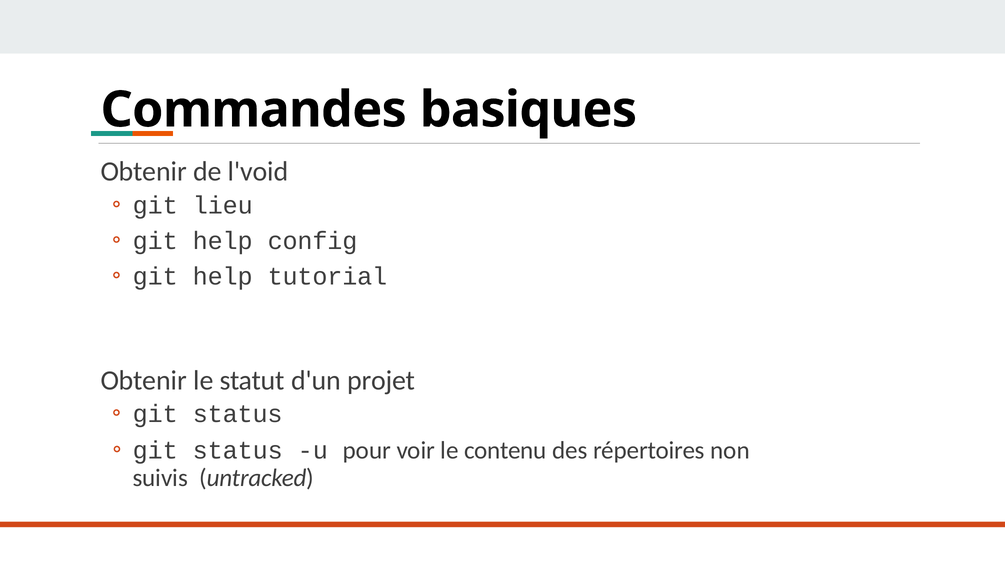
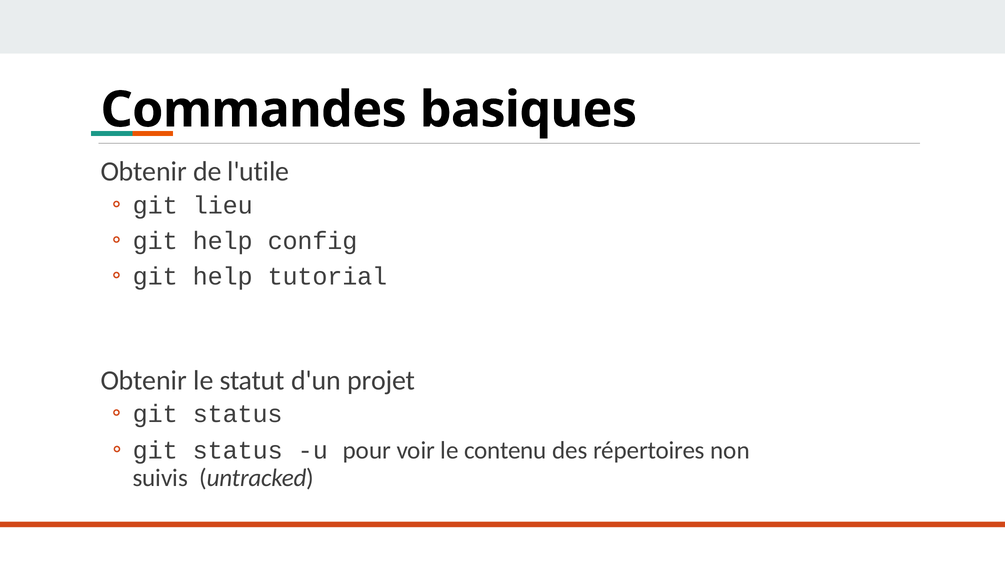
l'void: l'void -> l'utile
